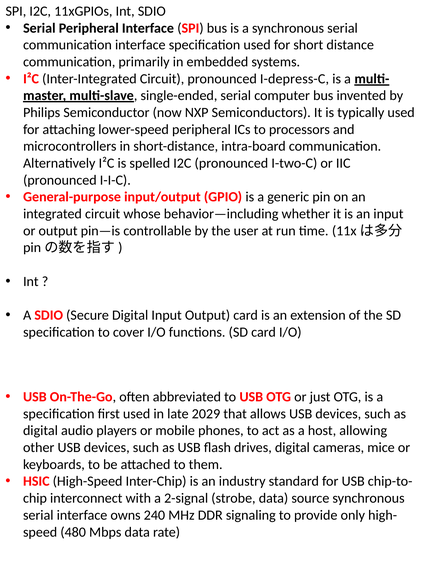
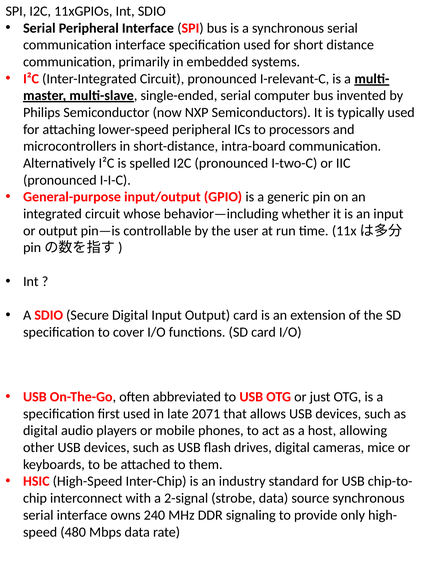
I-depress-C: I-depress-C -> I-relevant-C
2029: 2029 -> 2071
